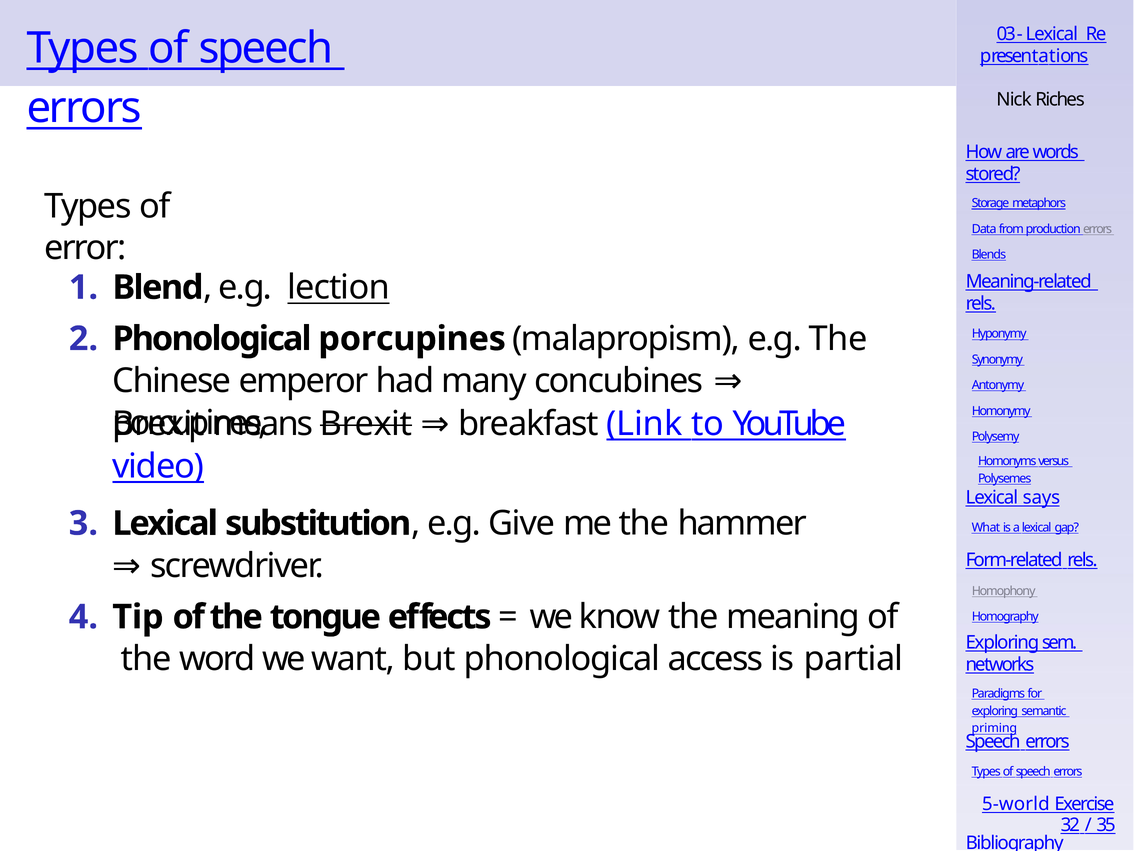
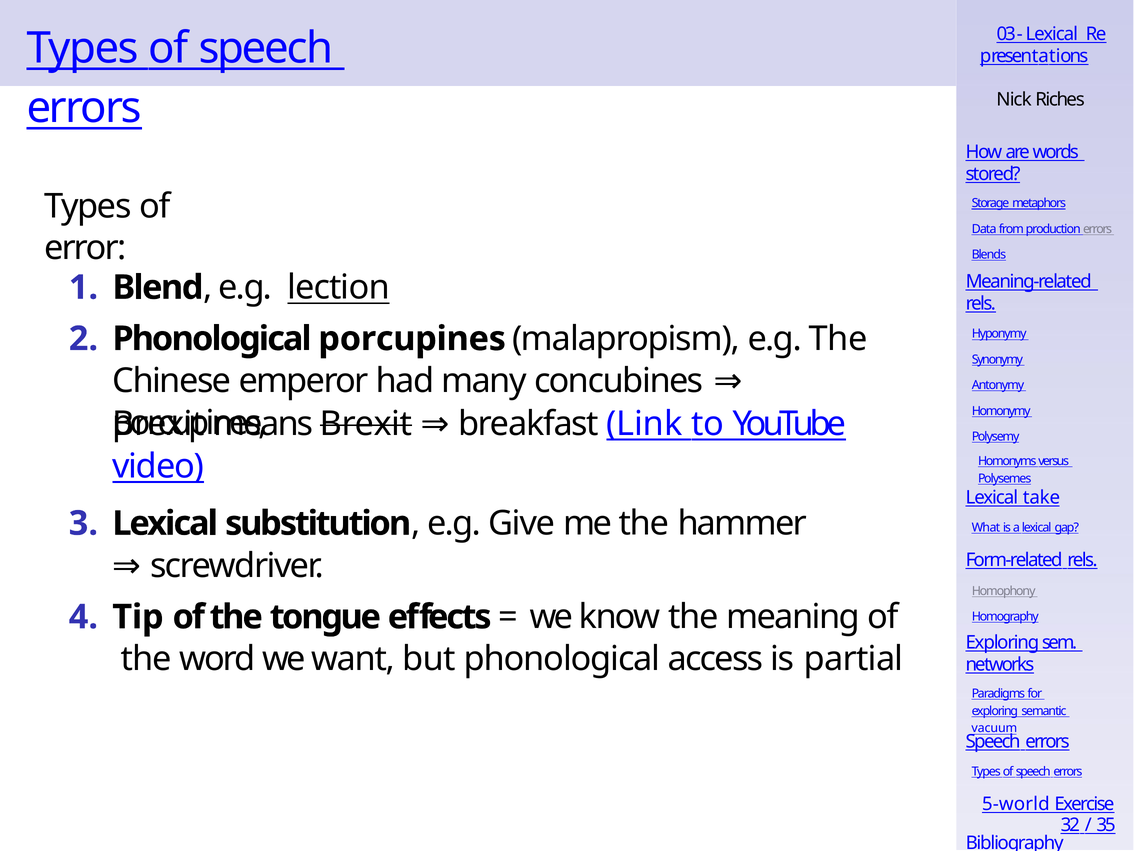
says: says -> take
priming: priming -> vacuum
